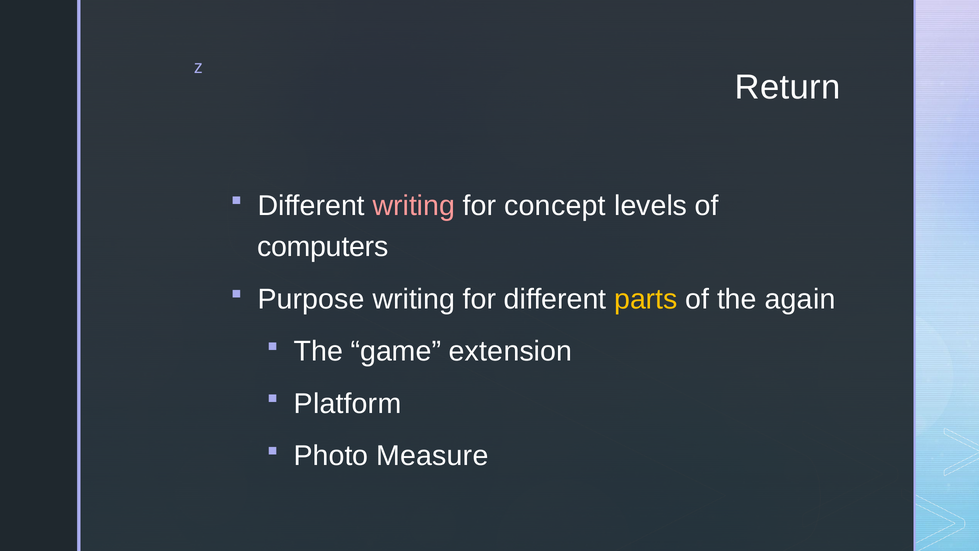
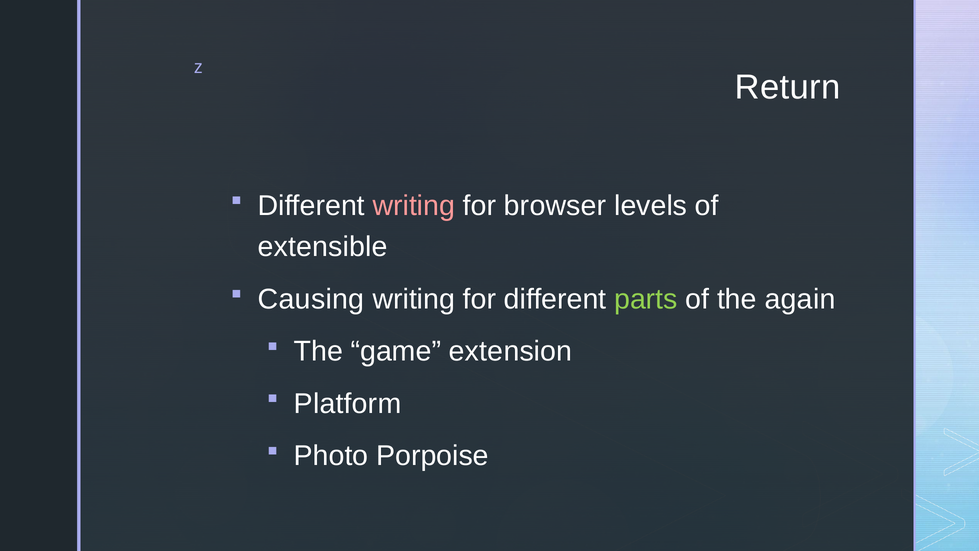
concept: concept -> browser
computers: computers -> extensible
Purpose: Purpose -> Causing
parts colour: yellow -> light green
Measure: Measure -> Porpoise
